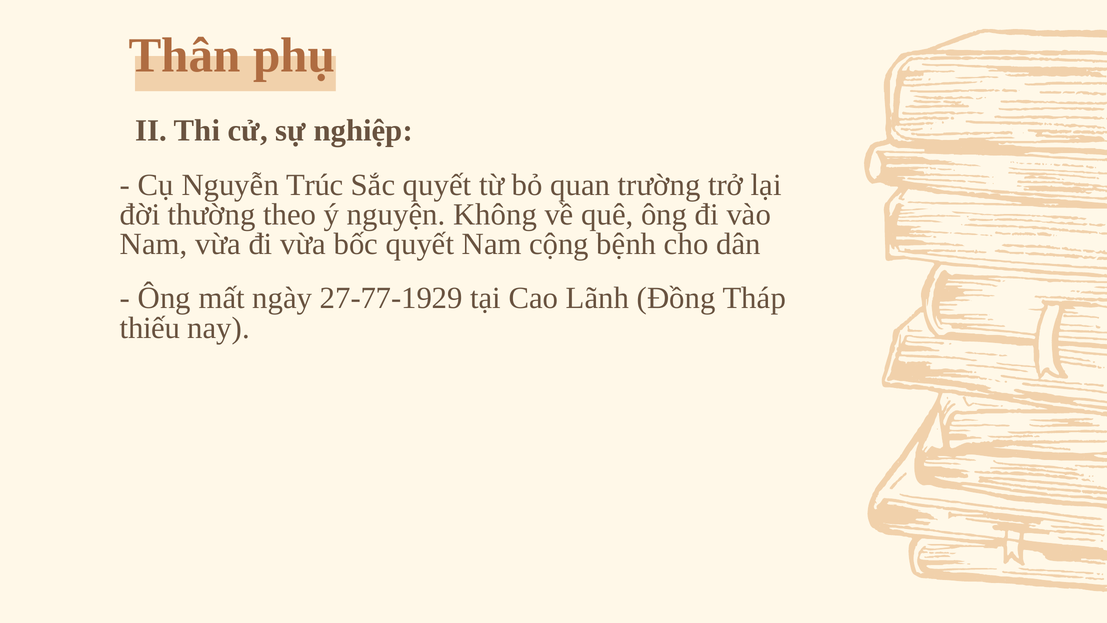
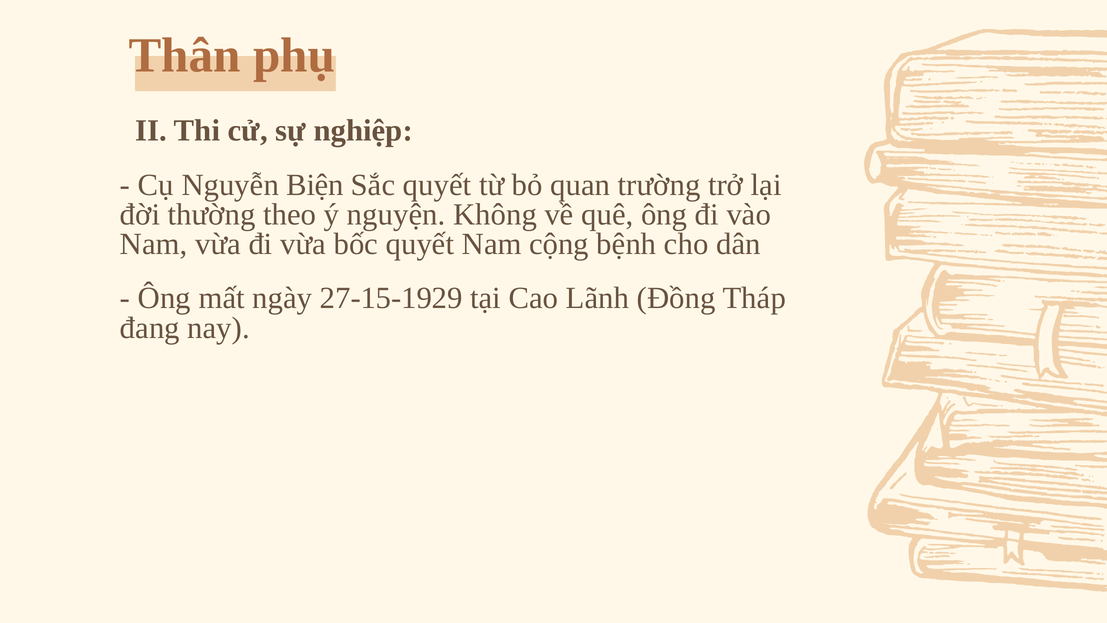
Trúc: Trúc -> Biện
27-77-1929: 27-77-1929 -> 27-15-1929
thiếu: thiếu -> đang
